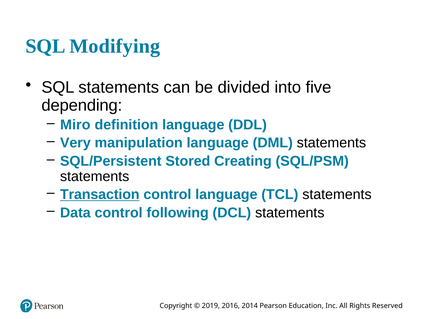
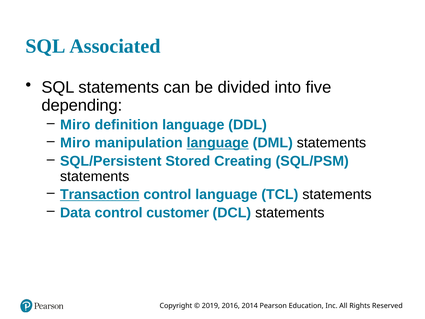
Modifying: Modifying -> Associated
Very at (75, 143): Very -> Miro
language at (218, 143) underline: none -> present
following: following -> customer
